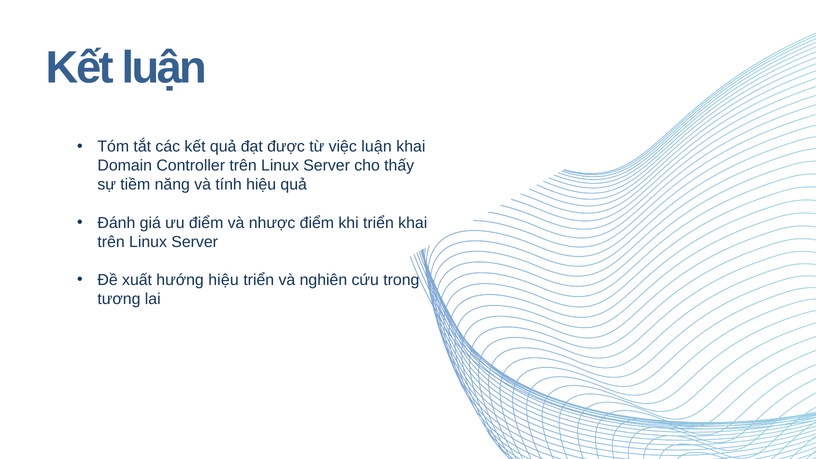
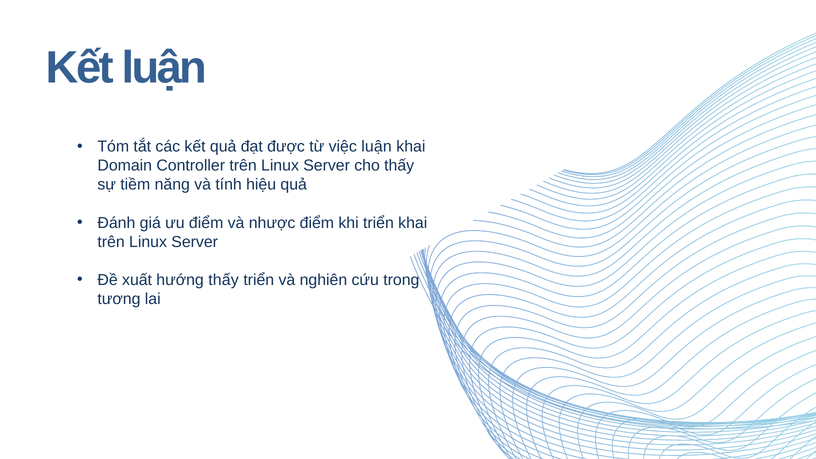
hướng hiệu: hiệu -> thấy
